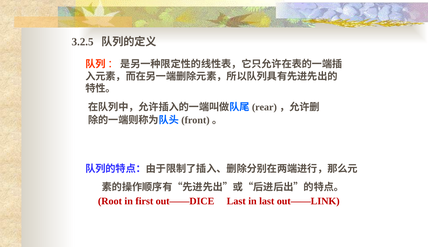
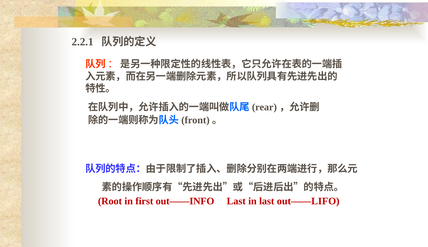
3.2.5: 3.2.5 -> 2.2.1
out——DICE: out——DICE -> out——INFO
out——LINK: out——LINK -> out——LIFO
